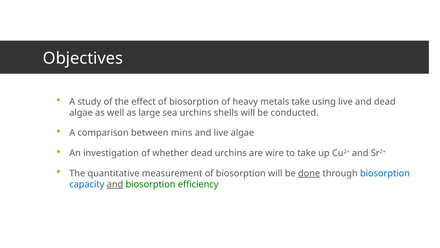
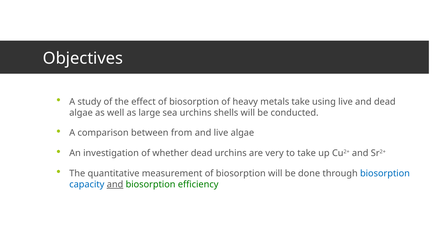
mins: mins -> from
wire: wire -> very
done underline: present -> none
